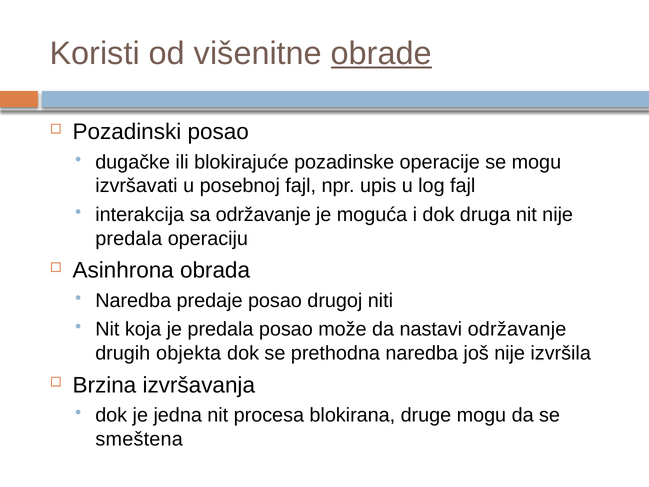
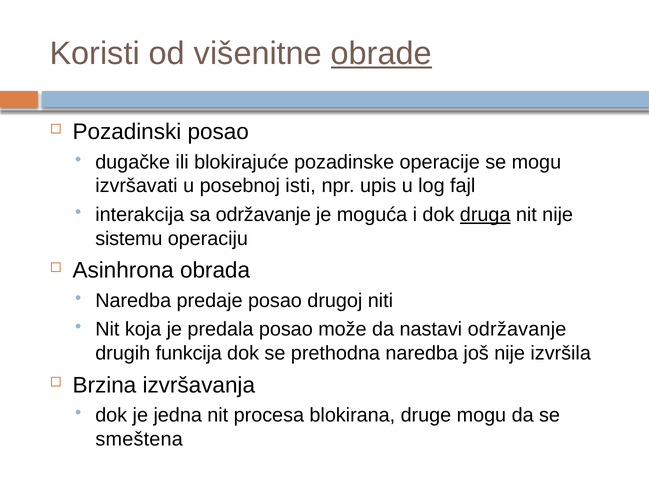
posebnoj fajl: fajl -> isti
druga underline: none -> present
predala at (129, 238): predala -> sistemu
objekta: objekta -> funkcija
